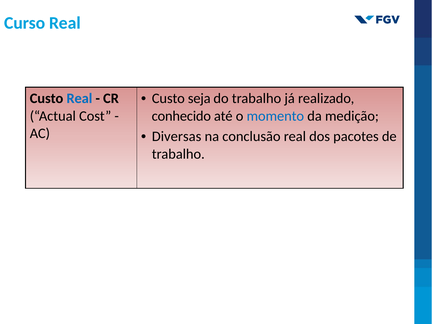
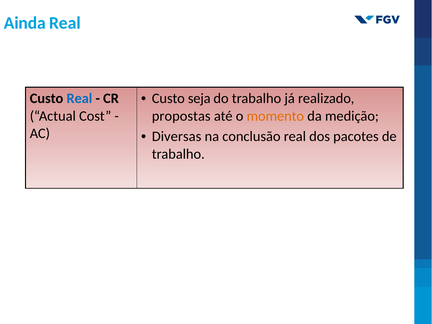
Curso: Curso -> Ainda
conhecido: conhecido -> propostas
momento colour: blue -> orange
